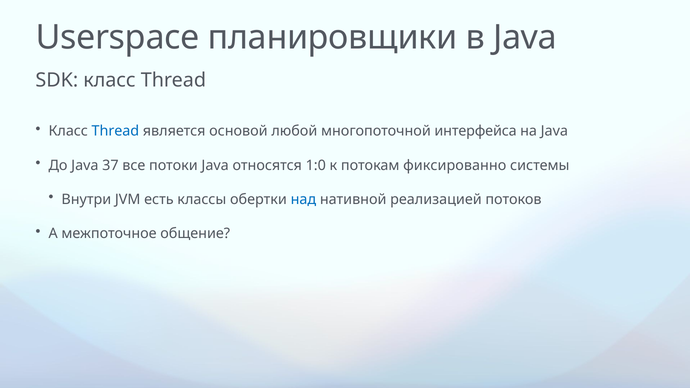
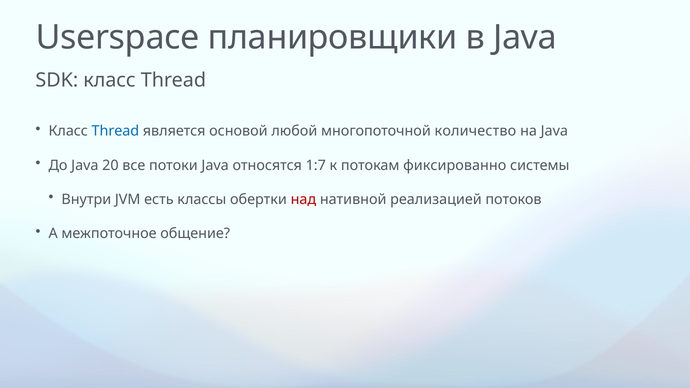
интерфейса: интерфейса -> количество
37: 37 -> 20
1:0: 1:0 -> 1:7
над colour: blue -> red
